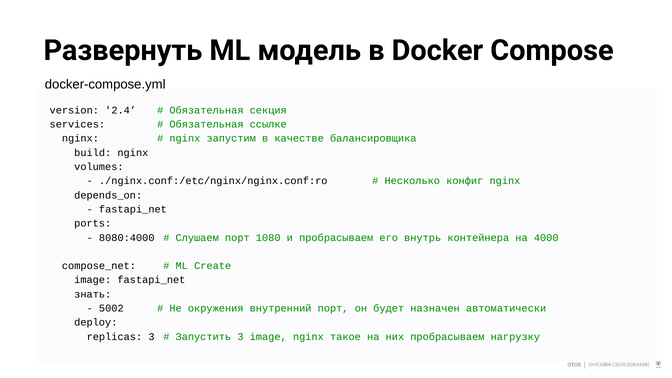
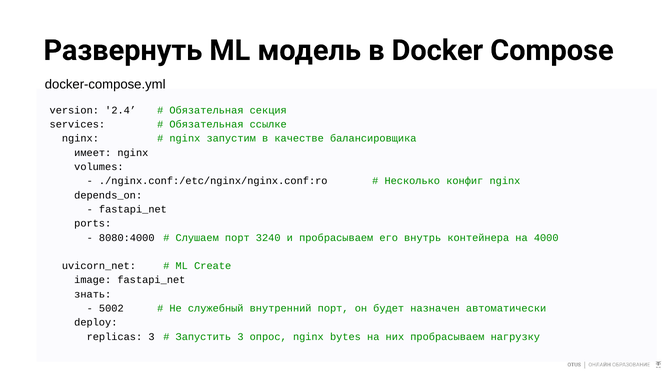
build: build -> имеет
1080: 1080 -> 3240
compose_net: compose_net -> uvicorn_net
окружения: окружения -> служебный
3 image: image -> опрос
такое: такое -> bytes
